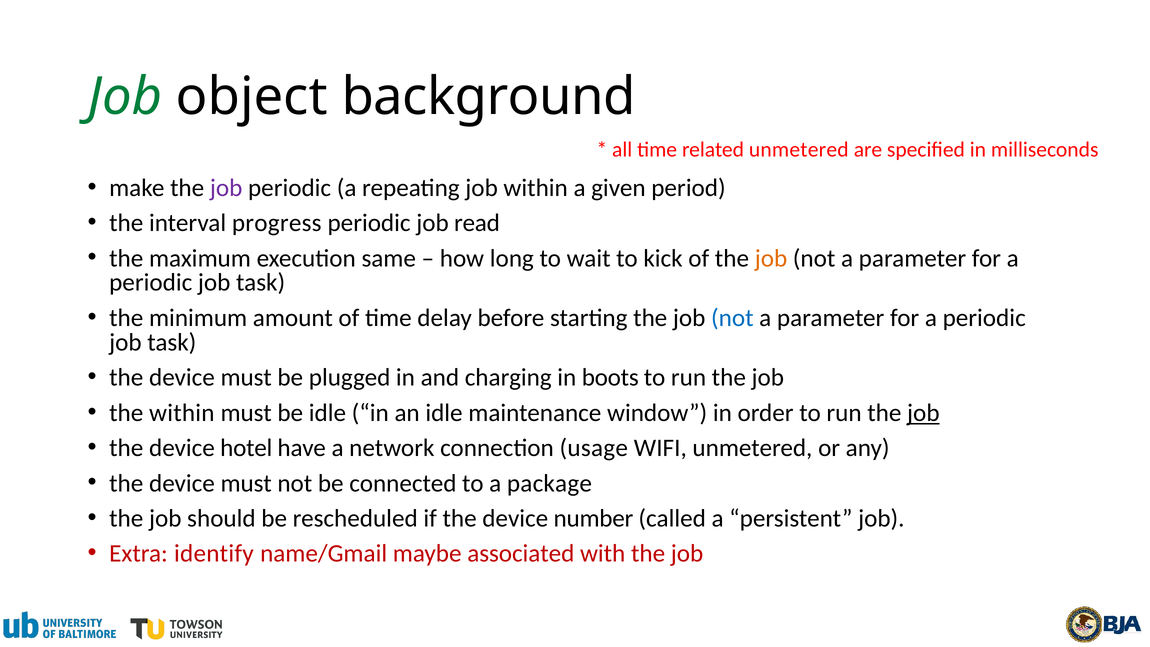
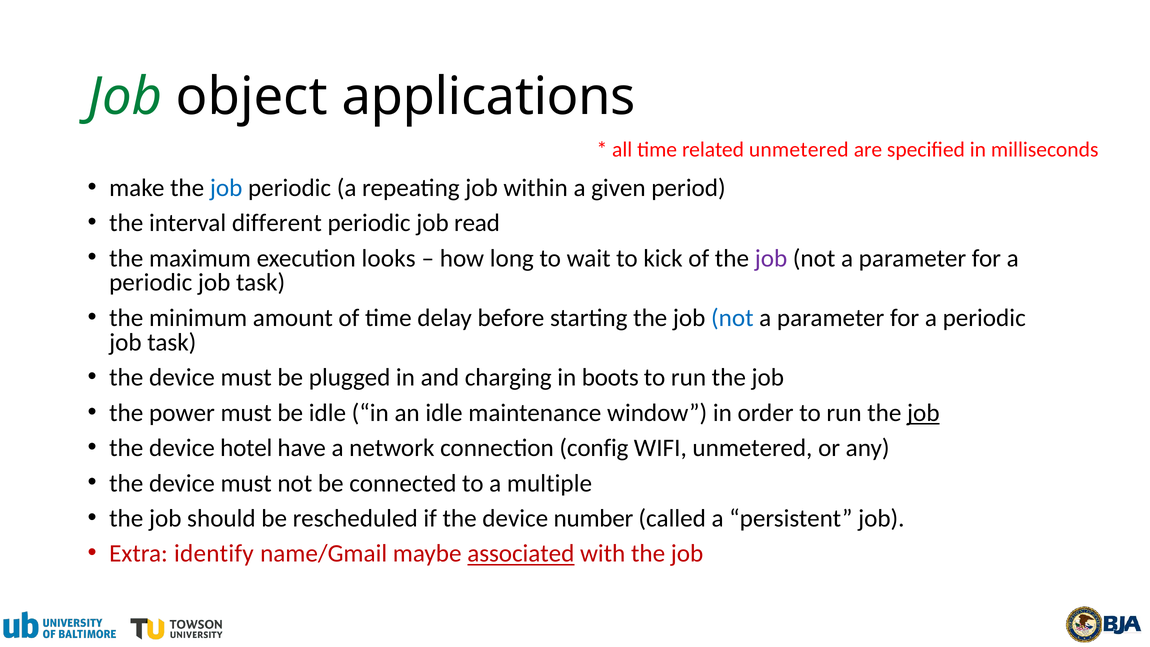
background: background -> applications
job at (226, 188) colour: purple -> blue
progress: progress -> different
same: same -> looks
job at (771, 258) colour: orange -> purple
the within: within -> power
usage: usage -> config
package: package -> multiple
associated underline: none -> present
